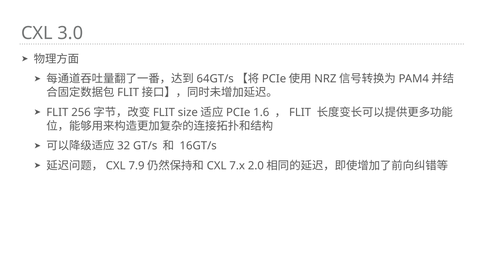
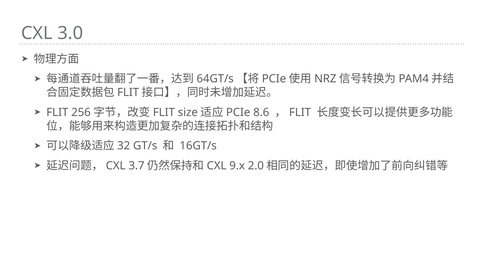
1.6: 1.6 -> 8.6
7.9: 7.9 -> 3.7
7.x: 7.x -> 9.x
